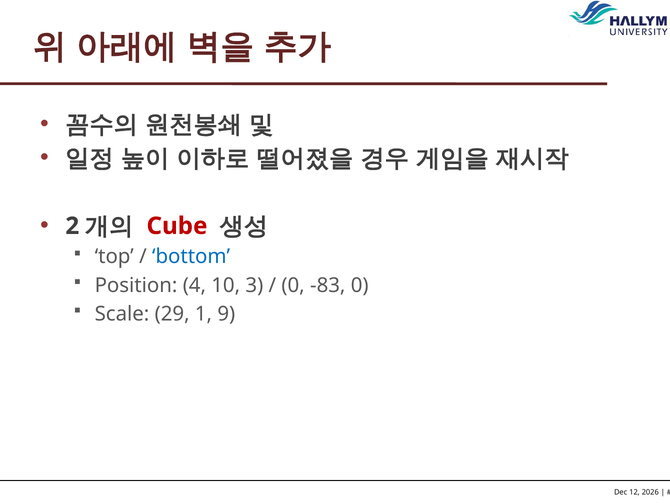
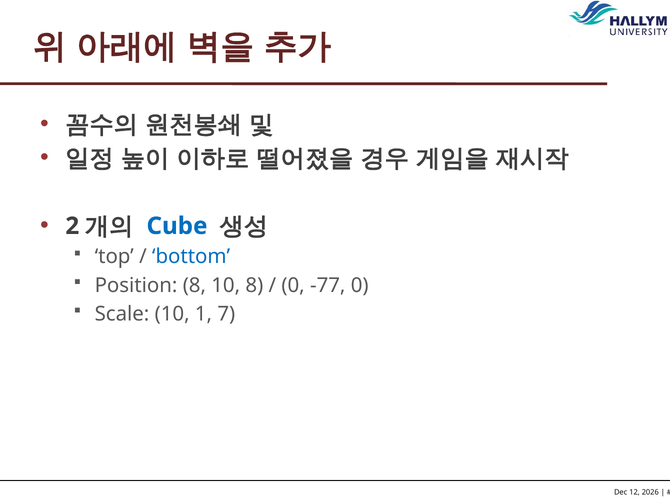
Cube colour: red -> blue
Position 4: 4 -> 8
10 3: 3 -> 8
-83: -83 -> -77
Scale 29: 29 -> 10
9: 9 -> 7
